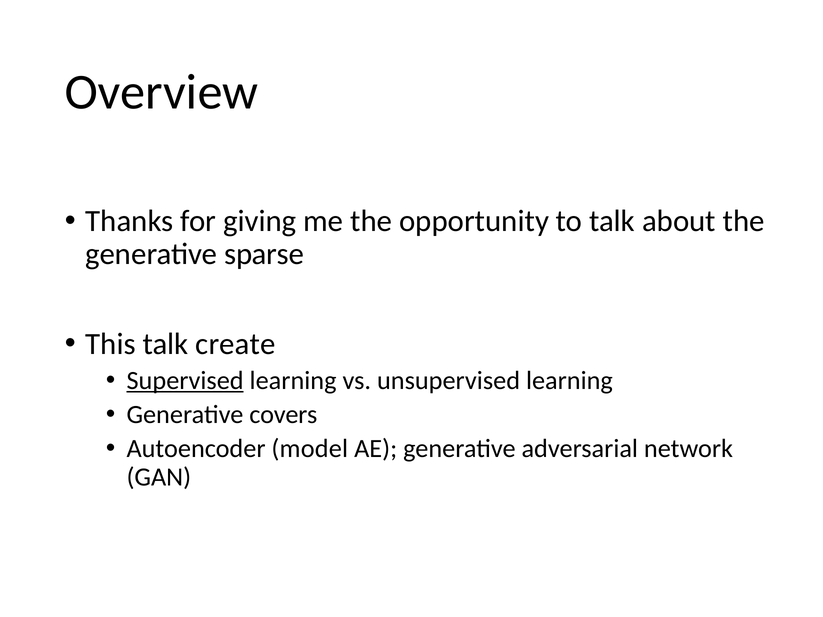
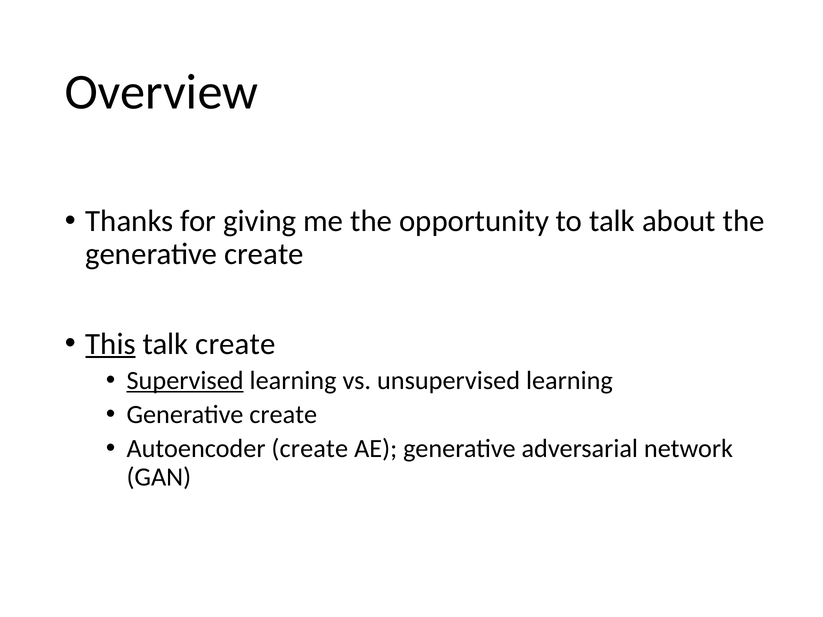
sparse at (264, 254): sparse -> create
This underline: none -> present
covers at (283, 415): covers -> create
Autoencoder model: model -> create
